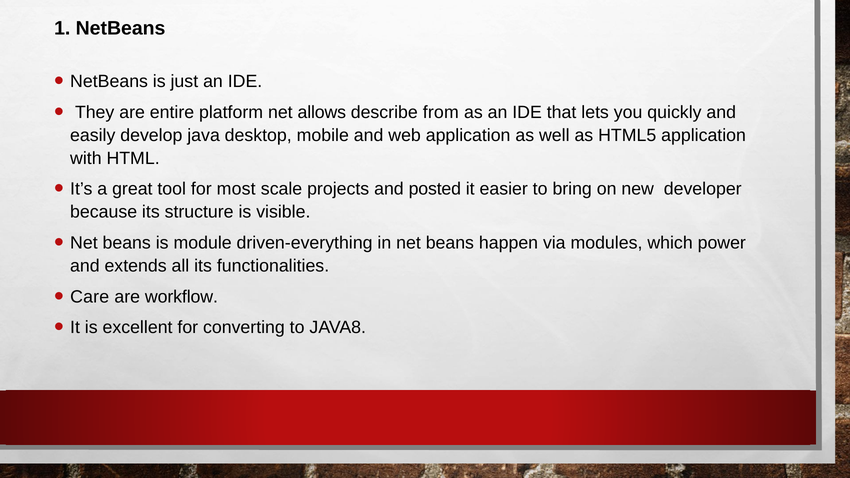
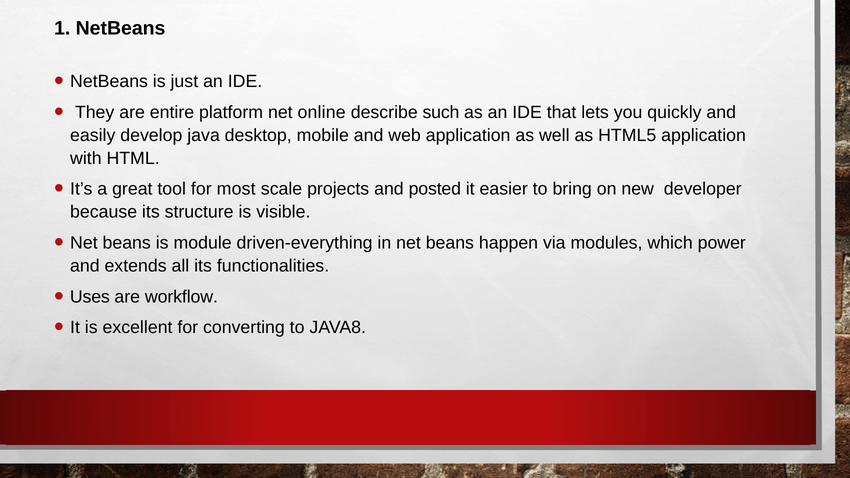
allows: allows -> online
from: from -> such
Care: Care -> Uses
